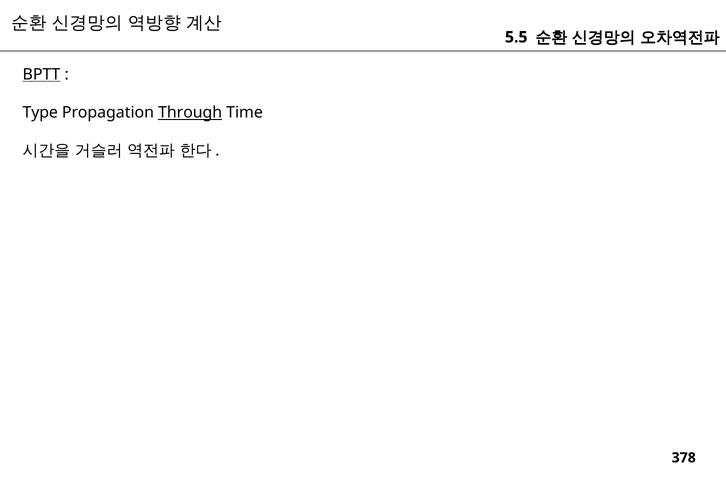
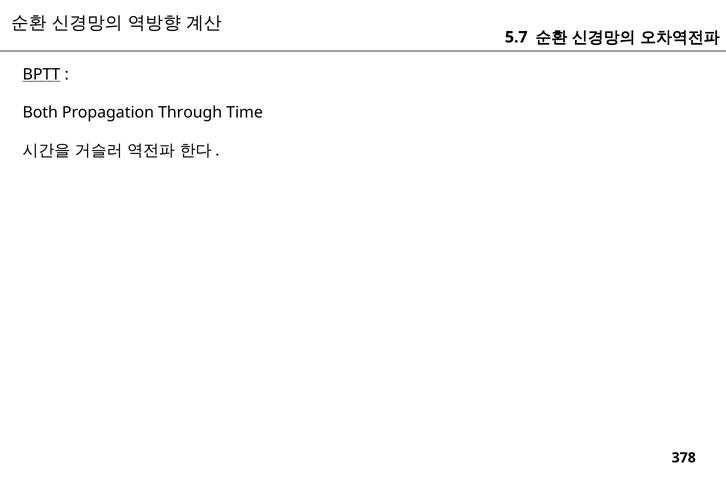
5.5: 5.5 -> 5.7
Type: Type -> Both
Through underline: present -> none
